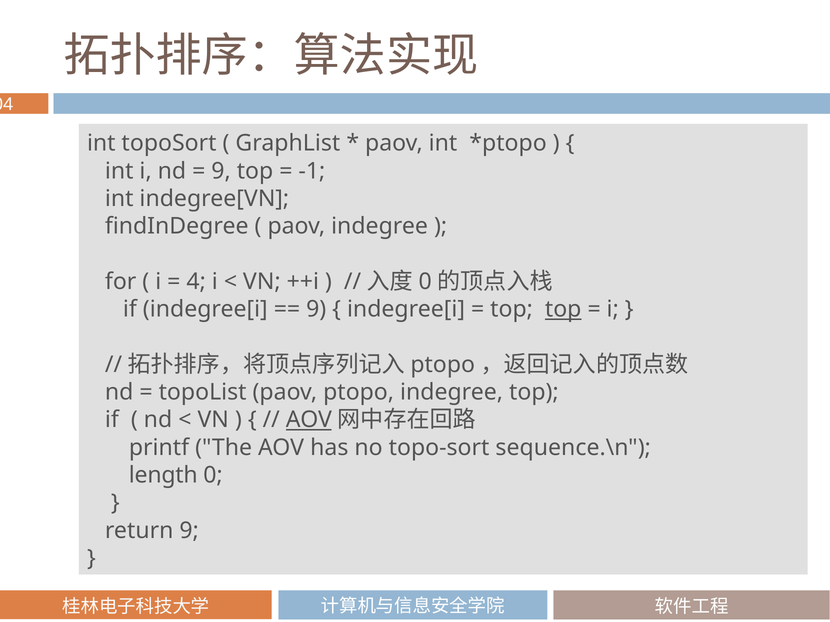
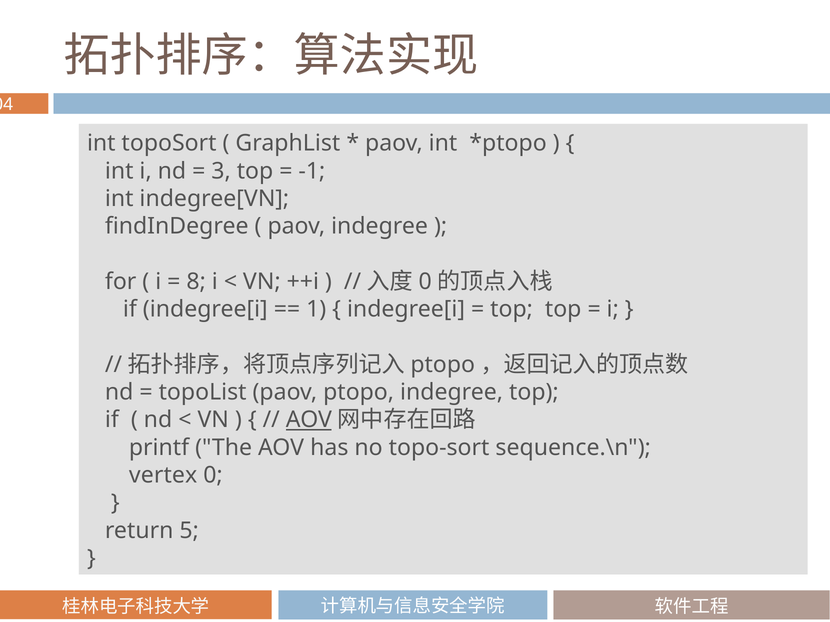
9 at (221, 171): 9 -> 3
4: 4 -> 8
9 at (316, 310): 9 -> 1
top at (563, 310) underline: present -> none
length: length -> vertex
return 9: 9 -> 5
